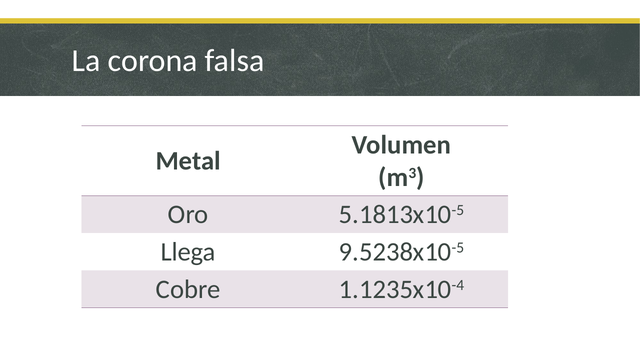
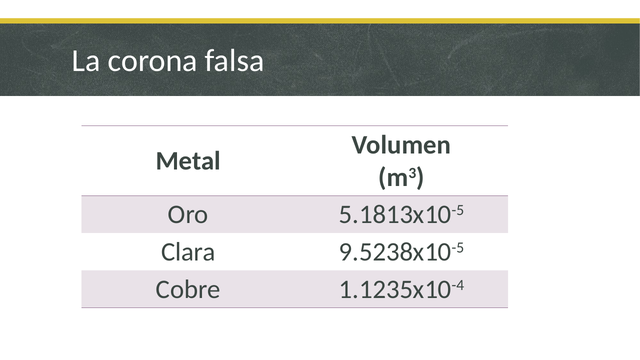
Llega: Llega -> Clara
